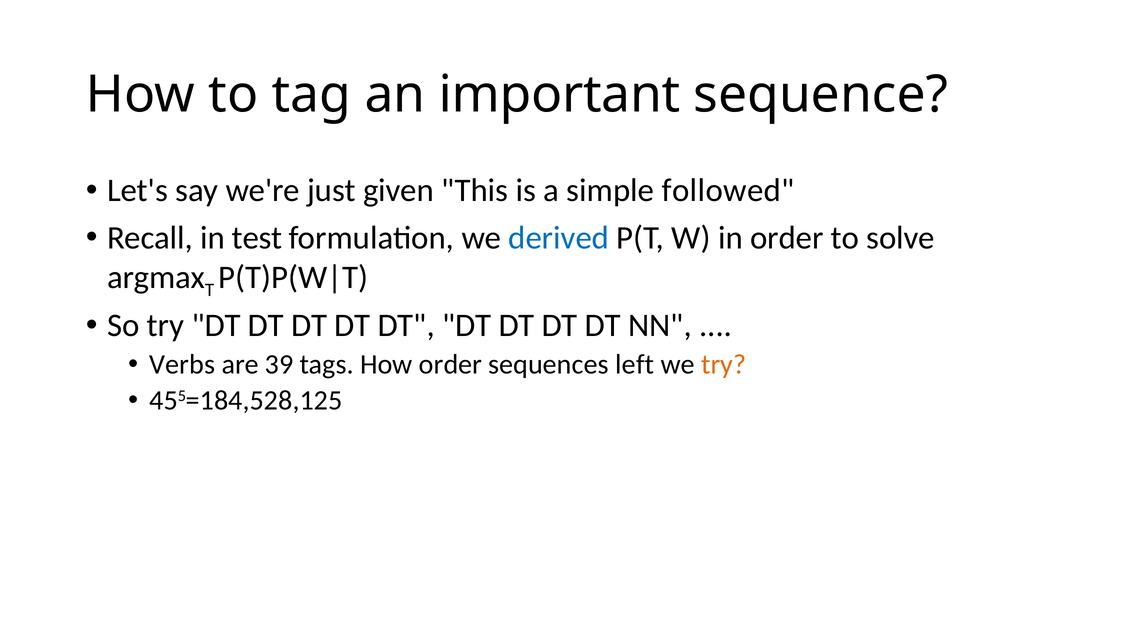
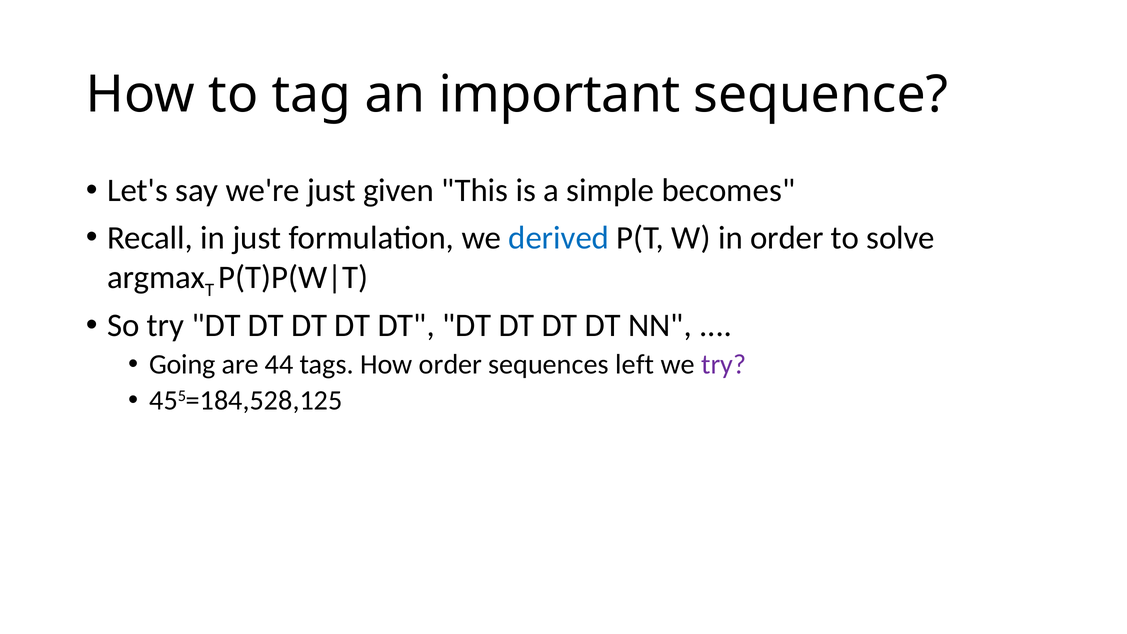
followed: followed -> becomes
in test: test -> just
Verbs: Verbs -> Going
39: 39 -> 44
try at (724, 364) colour: orange -> purple
